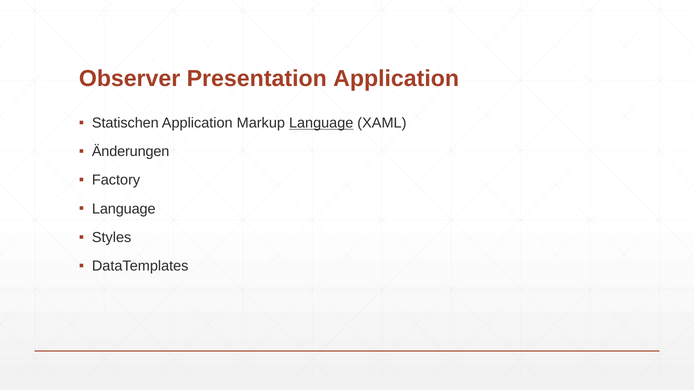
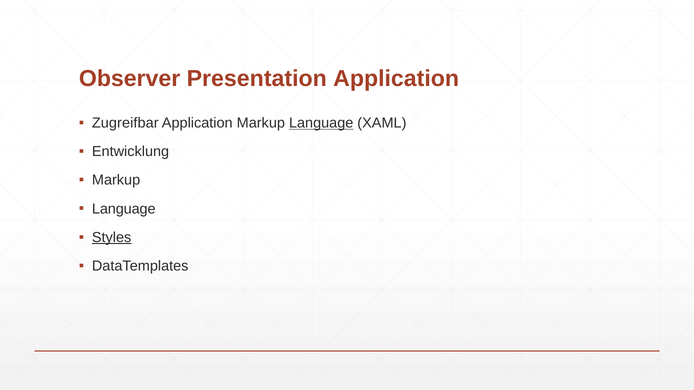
Statischen: Statischen -> Zugreifbar
Änderungen: Änderungen -> Entwicklung
Factory at (116, 180): Factory -> Markup
Styles underline: none -> present
